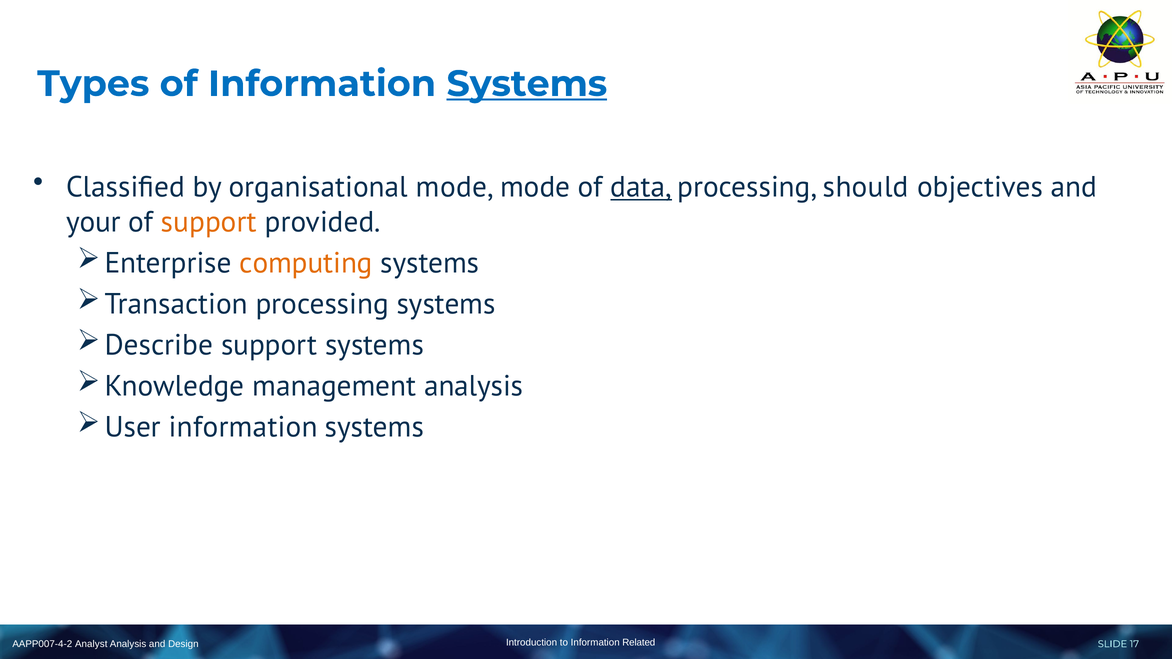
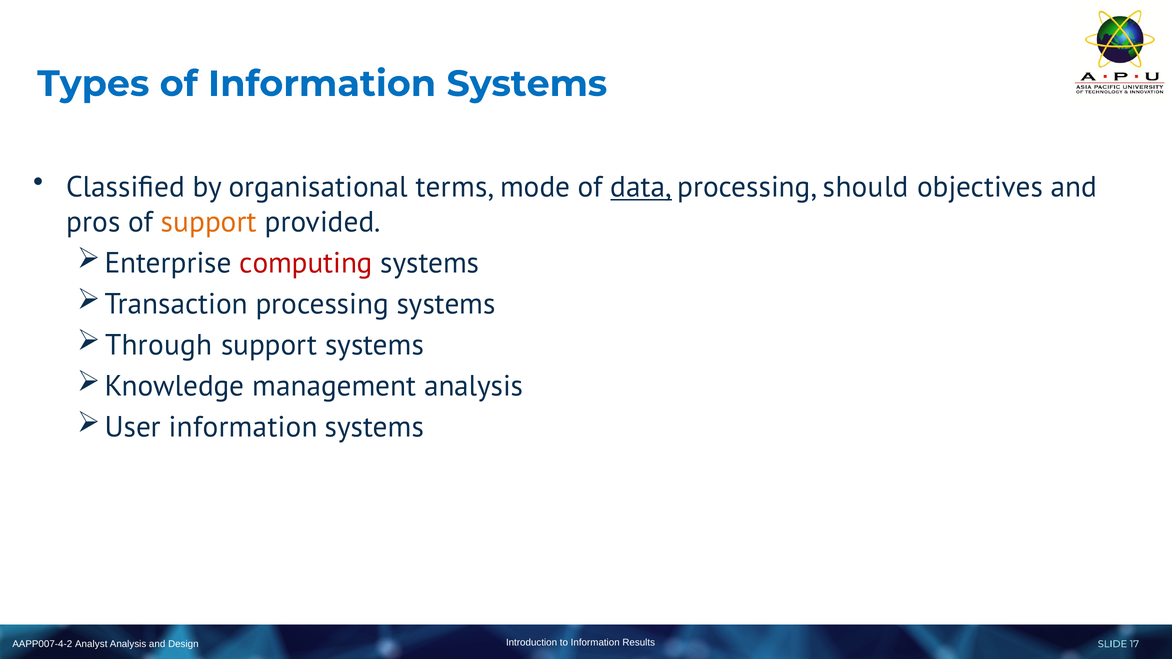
Systems at (527, 84) underline: present -> none
organisational mode: mode -> terms
your: your -> pros
computing colour: orange -> red
Describe: Describe -> Through
Related: Related -> Results
